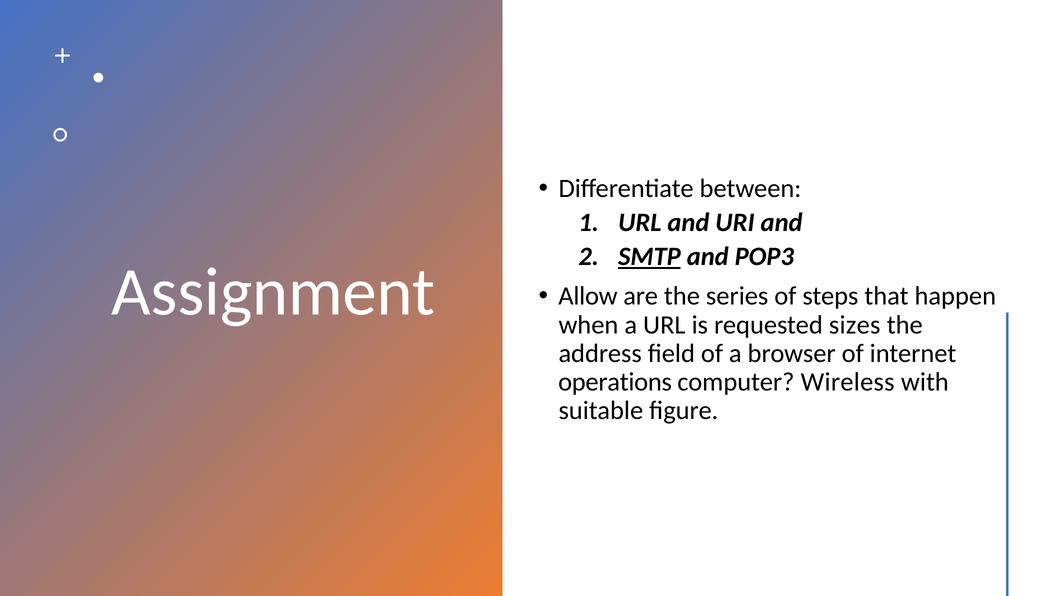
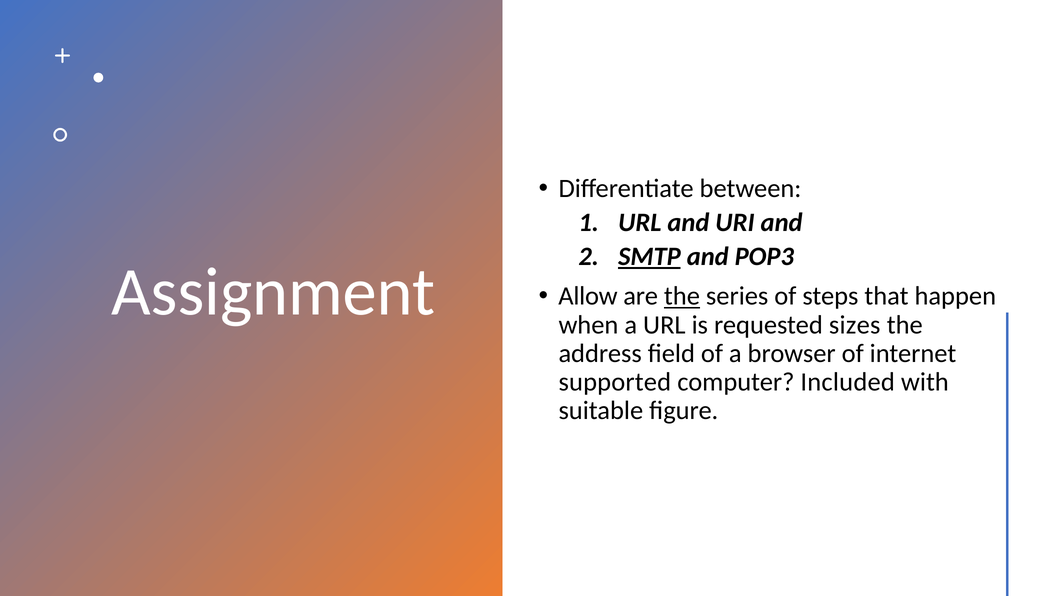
the at (682, 296) underline: none -> present
operations: operations -> supported
Wireless: Wireless -> Included
